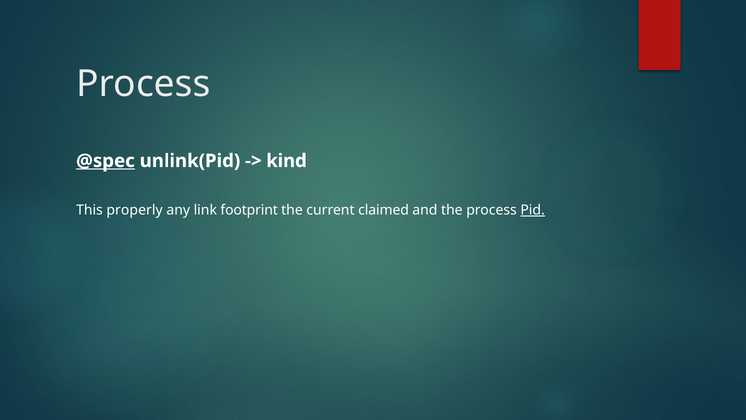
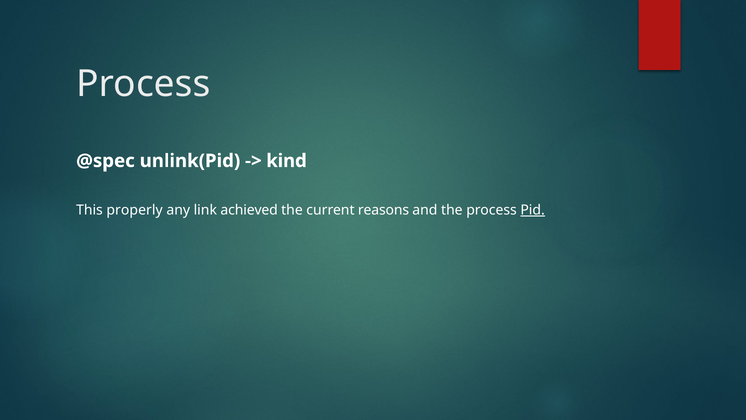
@spec underline: present -> none
footprint: footprint -> achieved
claimed: claimed -> reasons
